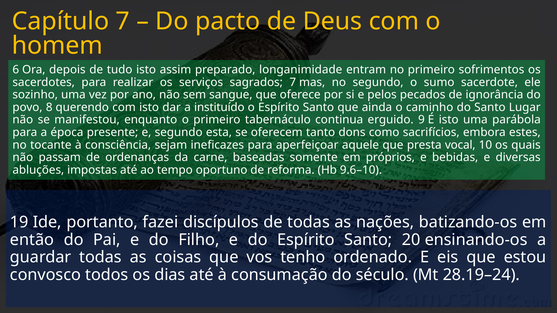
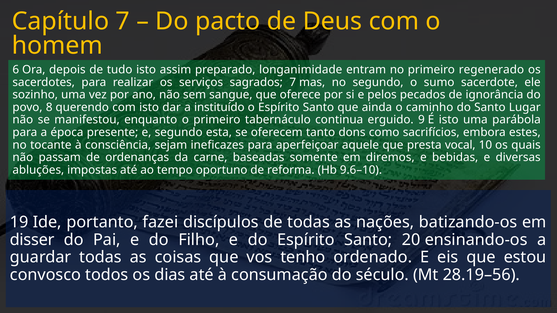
sofrimentos: sofrimentos -> regenerado
próprios: próprios -> diremos
então: então -> disser
28.19–24: 28.19–24 -> 28.19–56
